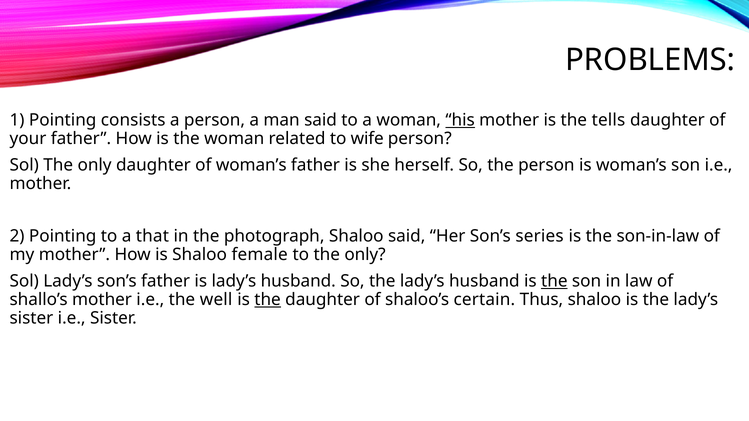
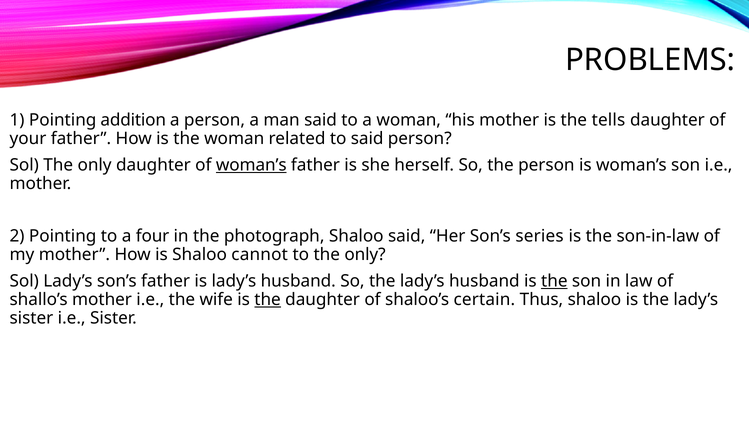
consists: consists -> addition
his underline: present -> none
to wife: wife -> said
woman’s at (251, 165) underline: none -> present
that: that -> four
female: female -> cannot
well: well -> wife
